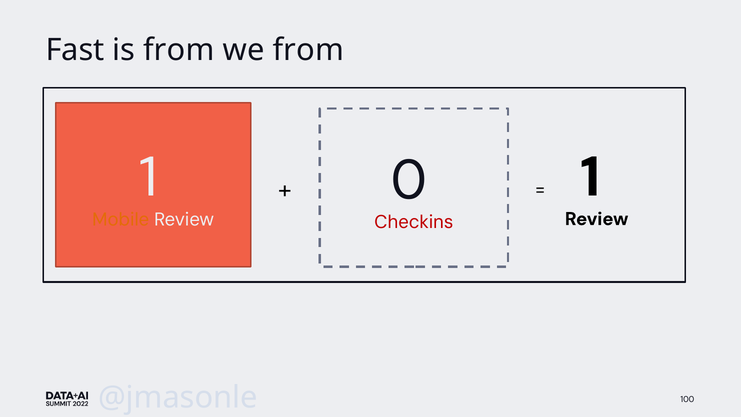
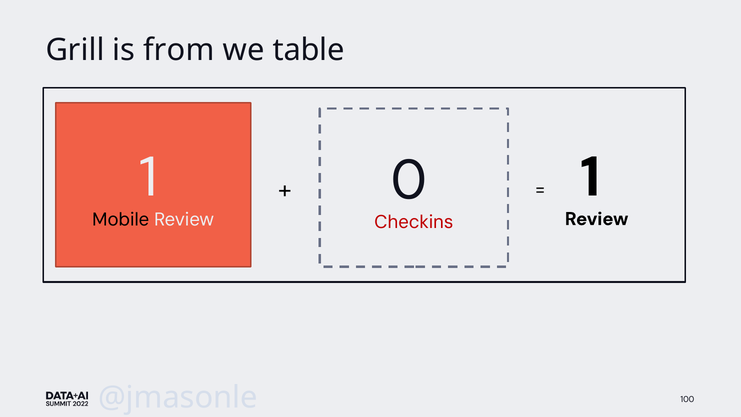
Fast: Fast -> Grill
we from: from -> table
Mobile colour: orange -> black
